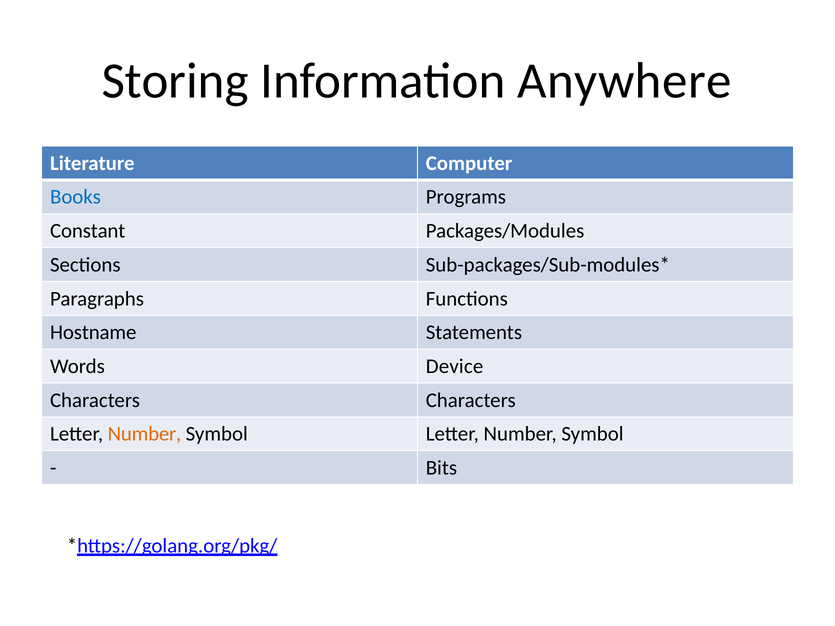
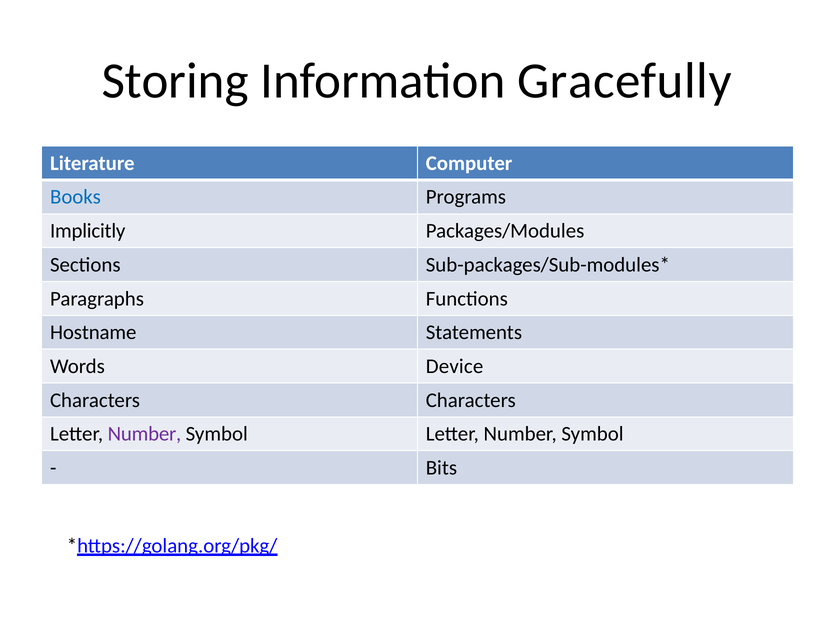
Anywhere: Anywhere -> Gracefully
Constant: Constant -> Implicitly
Number at (145, 434) colour: orange -> purple
